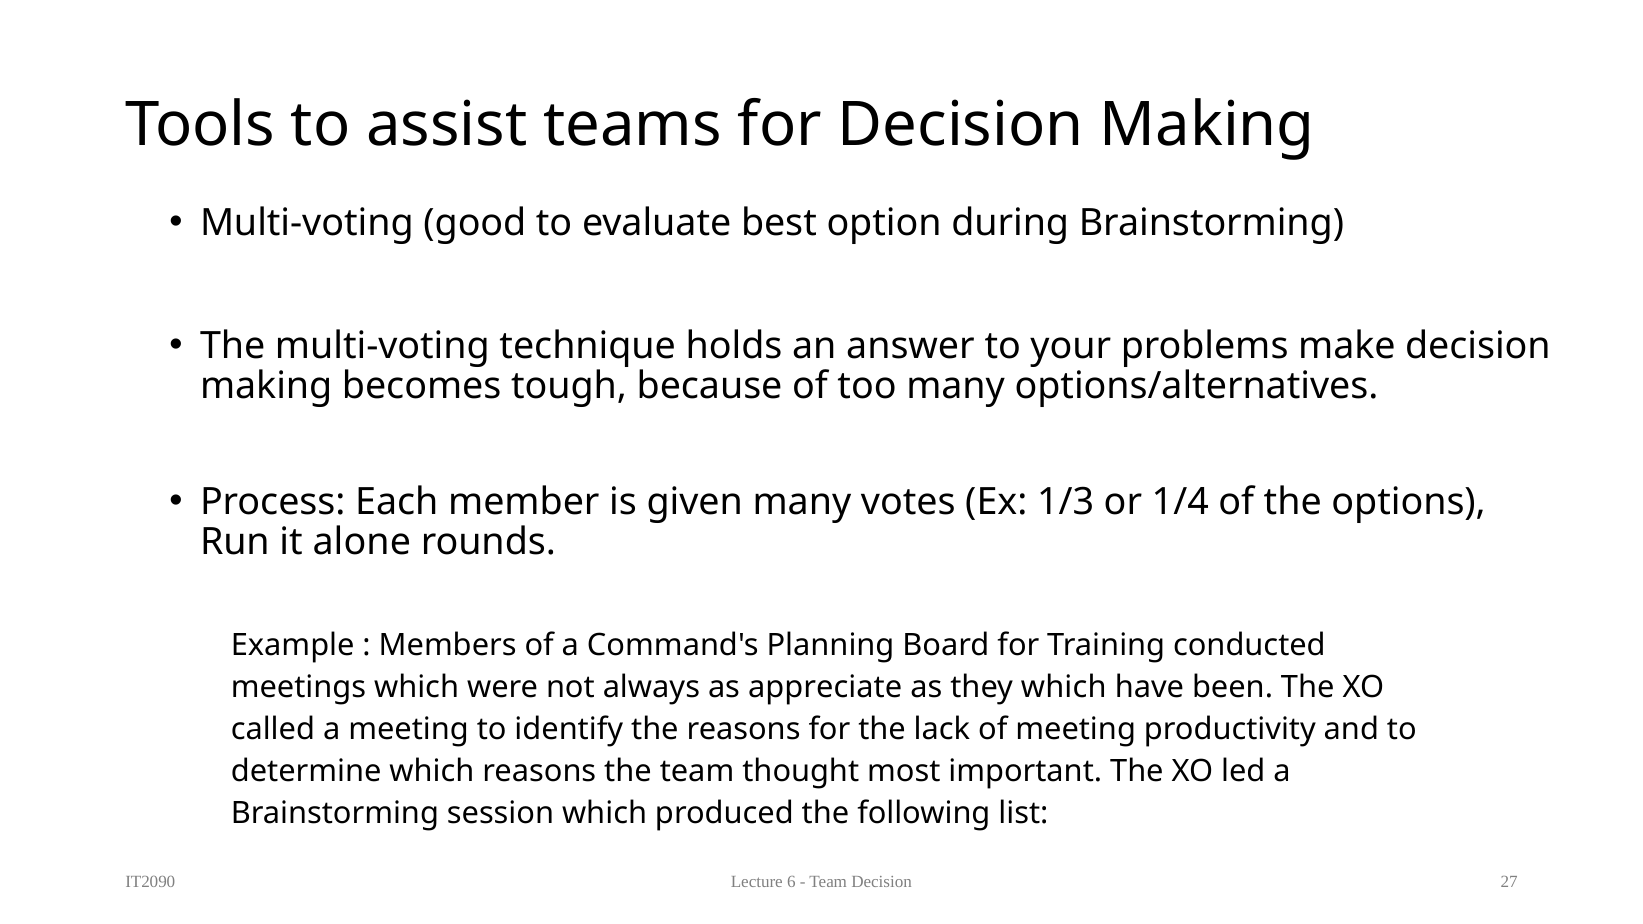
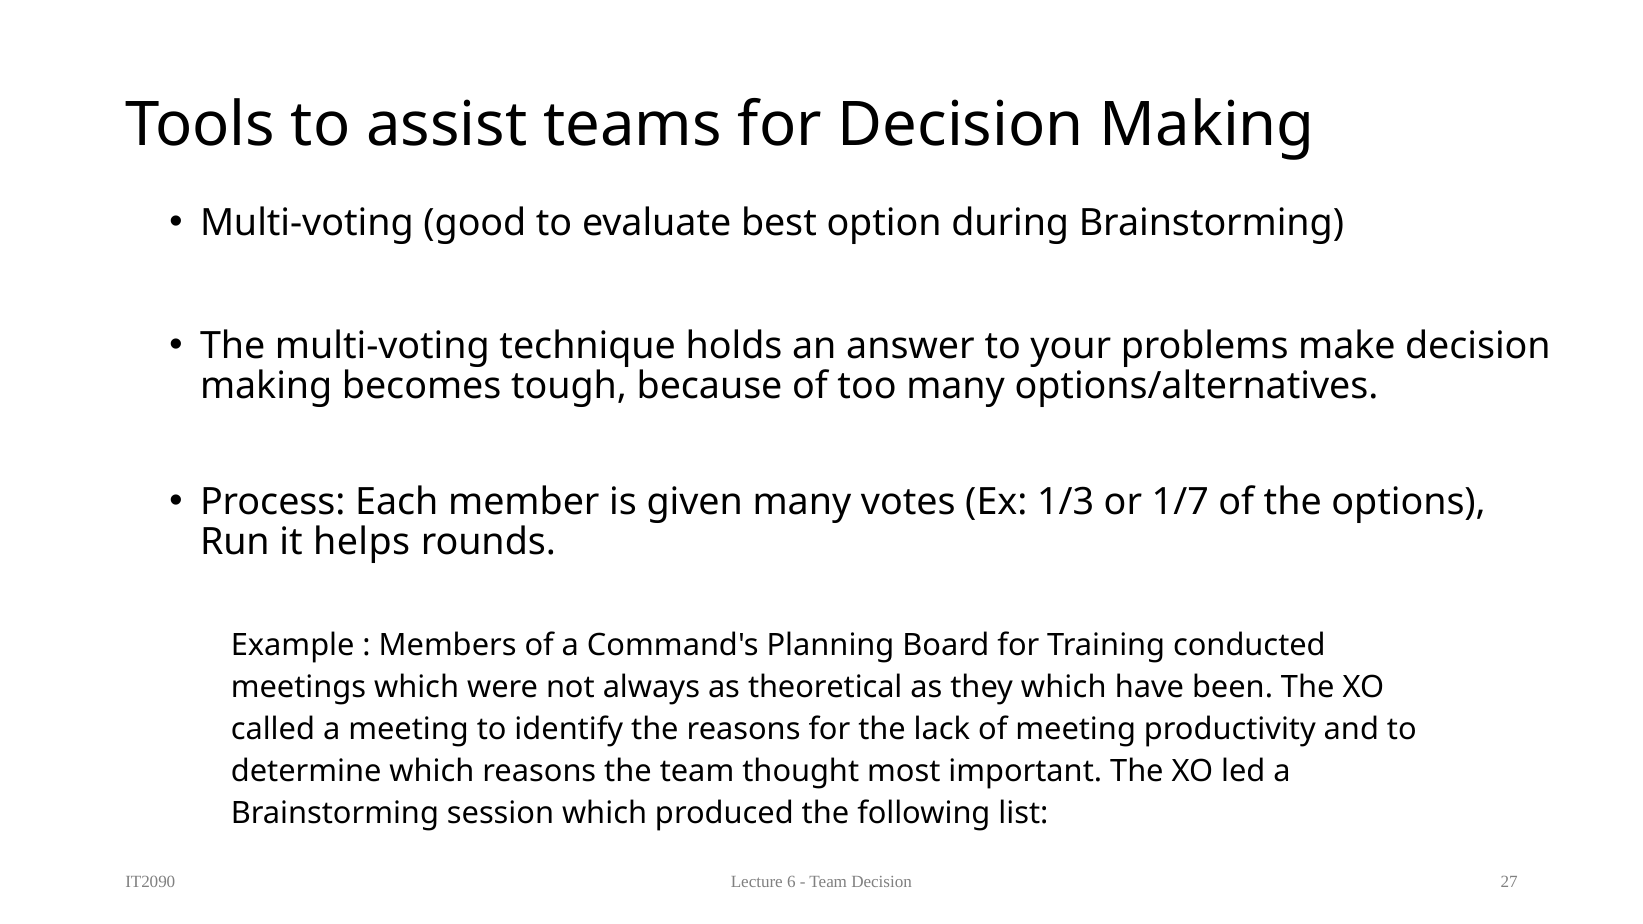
1/4: 1/4 -> 1/7
alone: alone -> helps
appreciate: appreciate -> theoretical
